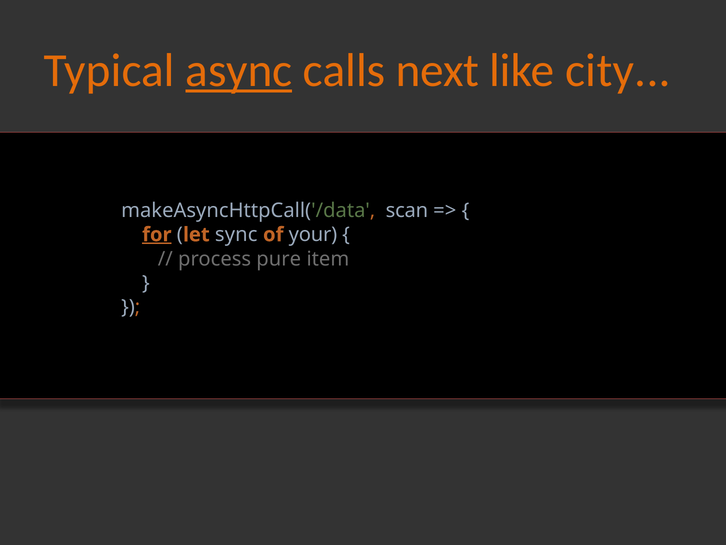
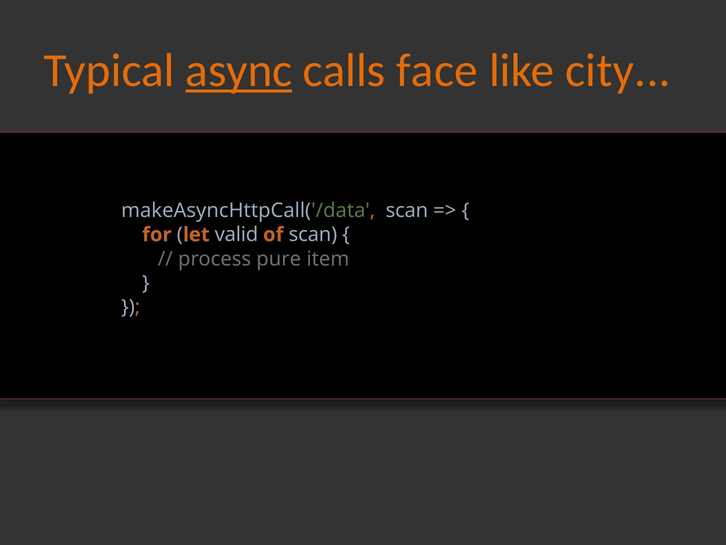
next: next -> face
for underline: present -> none
sync: sync -> valid
of your: your -> scan
